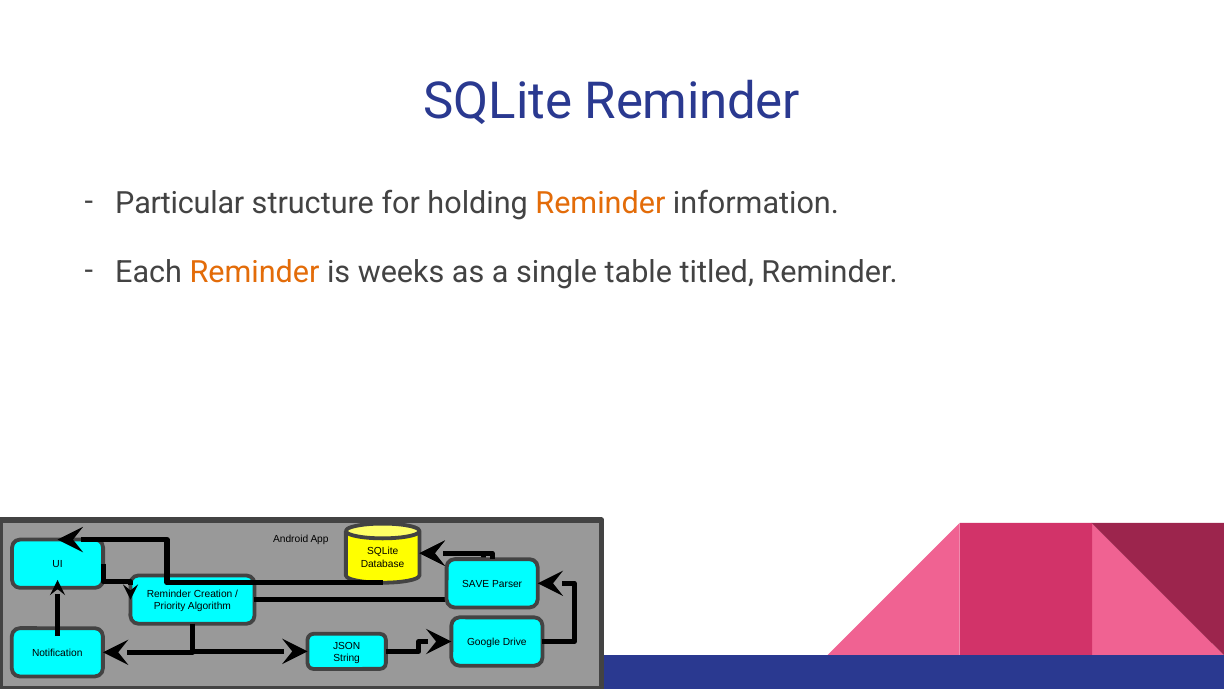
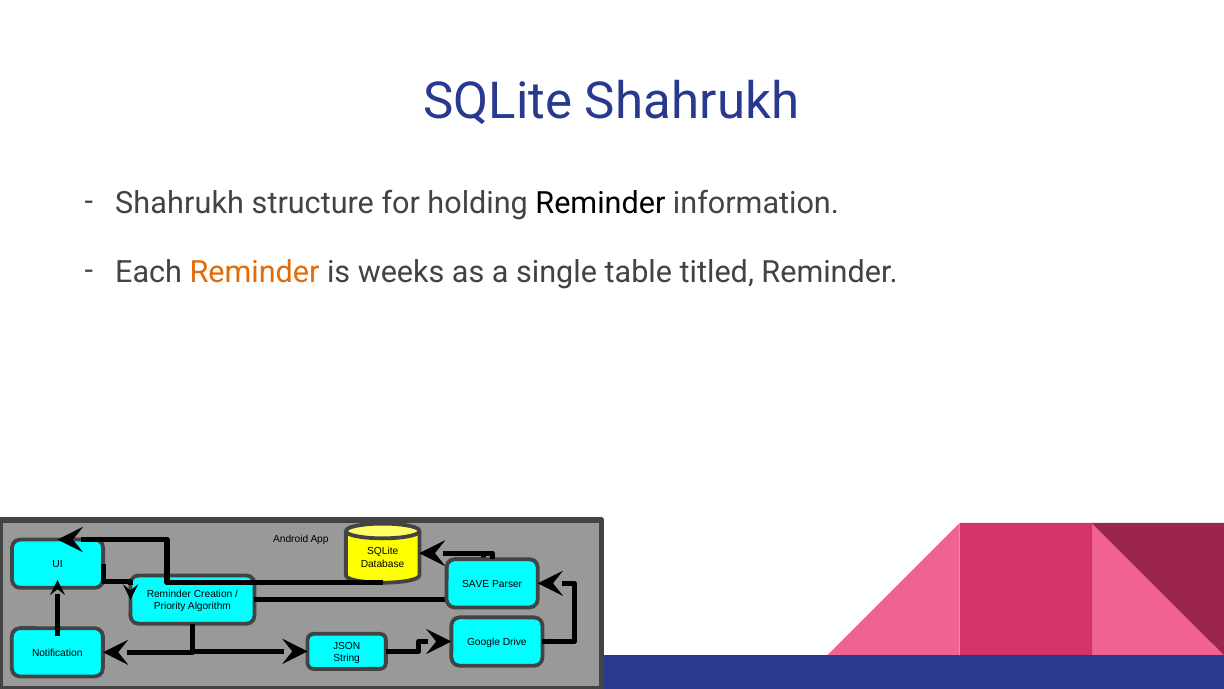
SQLite Reminder: Reminder -> Shahrukh
Particular at (180, 203): Particular -> Shahrukh
Reminder at (600, 203) colour: orange -> black
